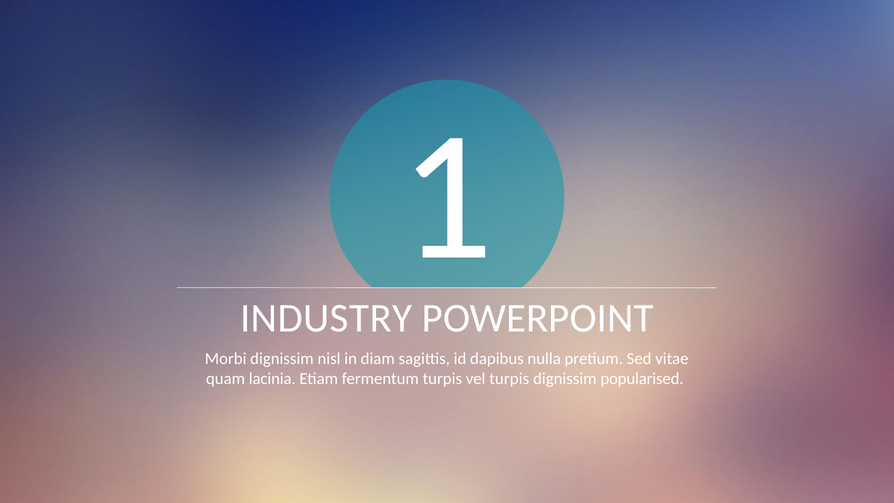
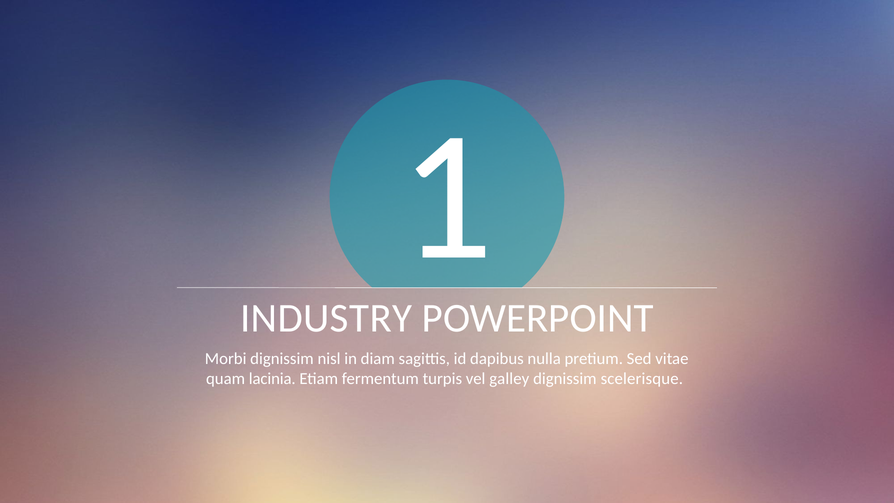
vel turpis: turpis -> galley
popularised: popularised -> scelerisque
